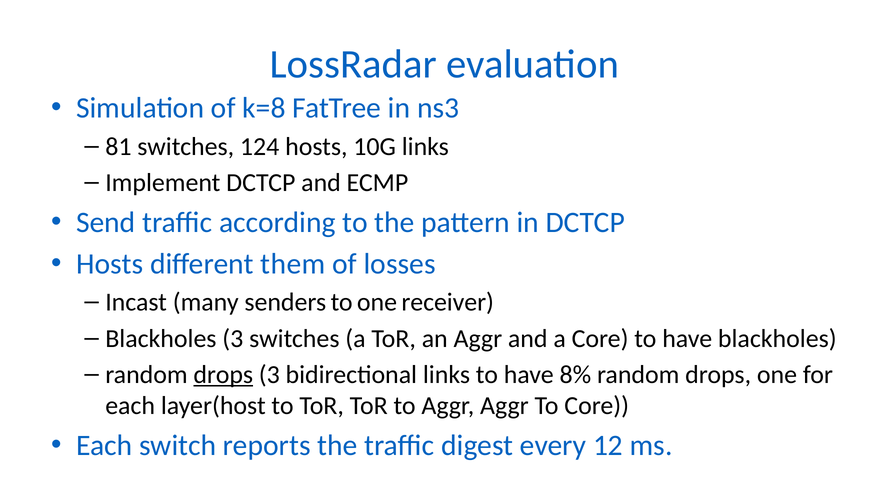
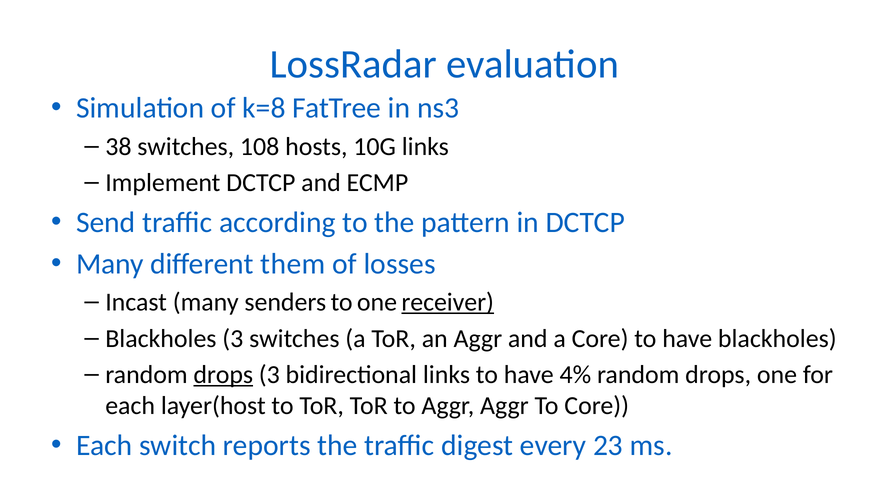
81: 81 -> 38
124: 124 -> 108
Hosts at (110, 264): Hosts -> Many
receiver underline: none -> present
8%: 8% -> 4%
12: 12 -> 23
